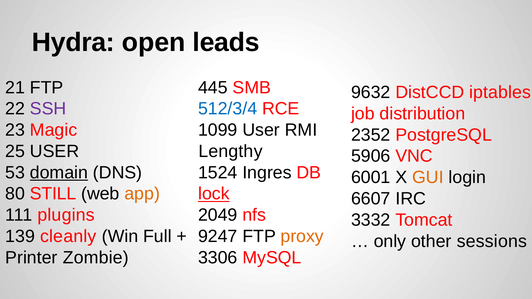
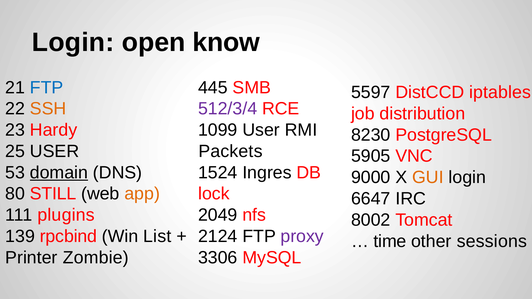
Hydra at (73, 42): Hydra -> Login
leads: leads -> know
FTP at (47, 88) colour: black -> blue
9632: 9632 -> 5597
SSH colour: purple -> orange
512/3/4 colour: blue -> purple
Magic: Magic -> Hardy
2352: 2352 -> 8230
Lengthy: Lengthy -> Packets
5906: 5906 -> 5905
6001: 6001 -> 9000
lock underline: present -> none
6607: 6607 -> 6647
3332: 3332 -> 8002
cleanly: cleanly -> rpcbind
Full: Full -> List
9247: 9247 -> 2124
proxy colour: orange -> purple
only: only -> time
